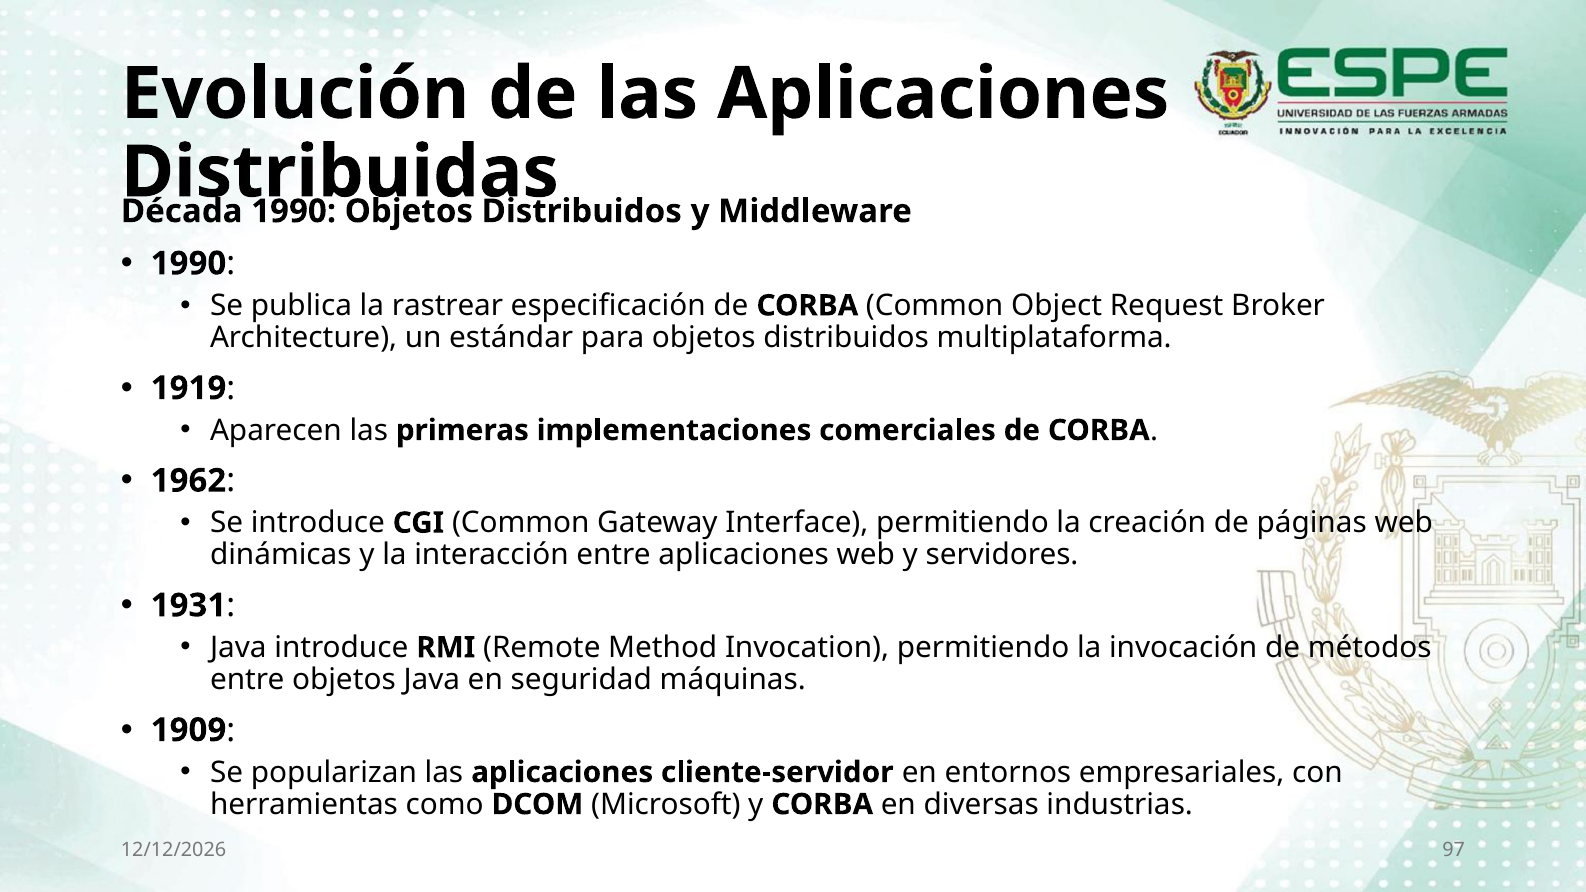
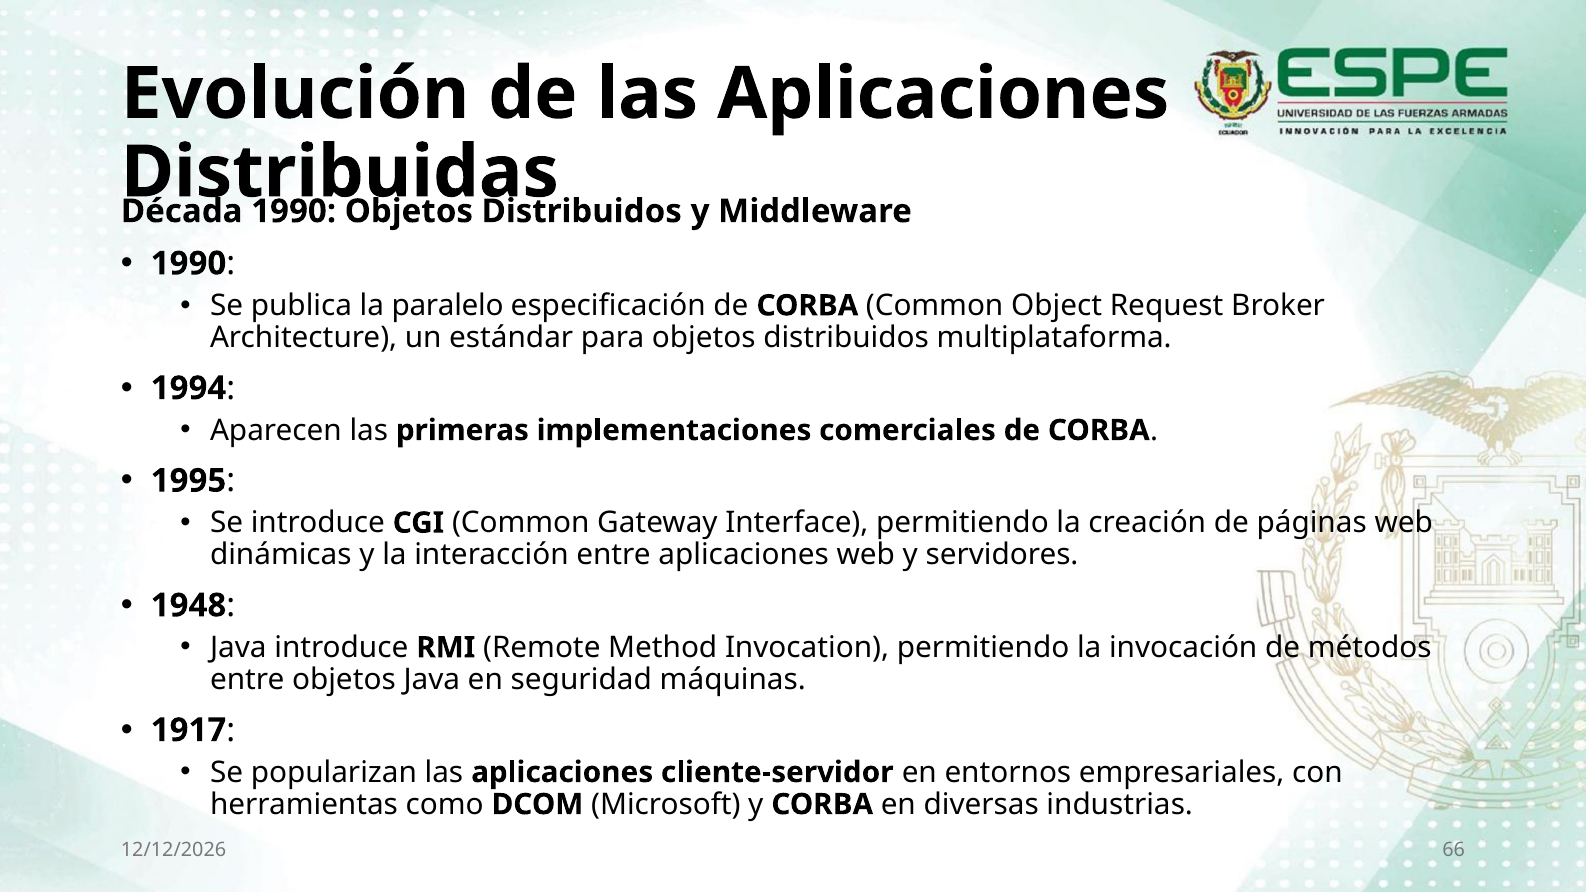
rastrear: rastrear -> paralelo
1919: 1919 -> 1994
1962: 1962 -> 1995
1931: 1931 -> 1948
1909: 1909 -> 1917
97: 97 -> 66
